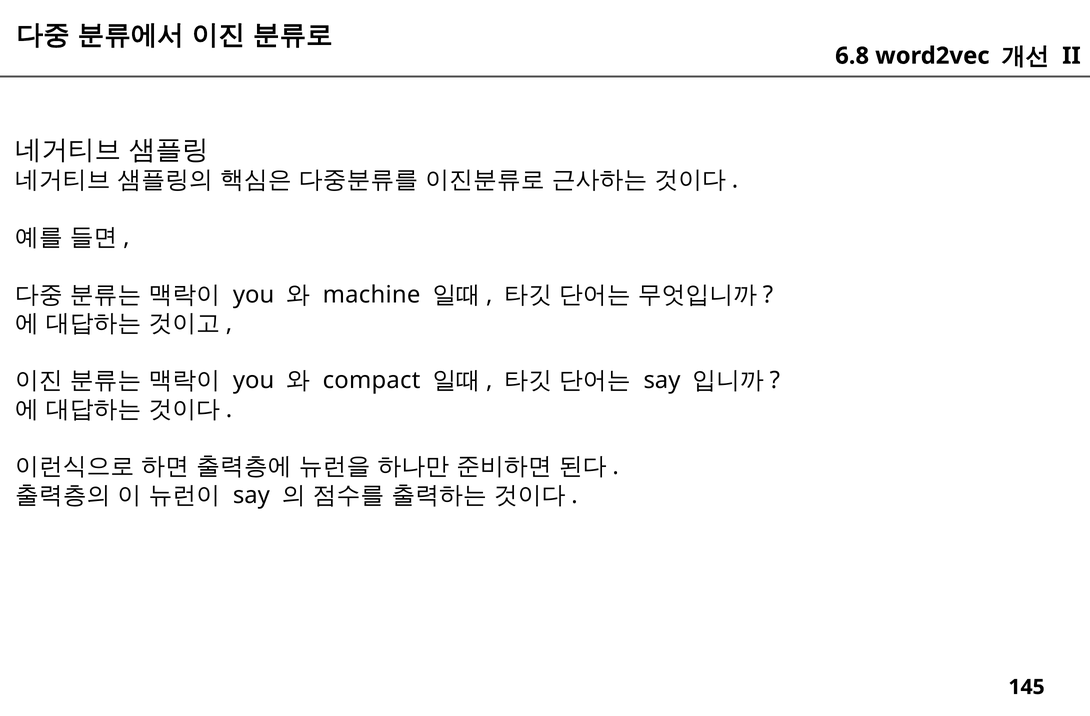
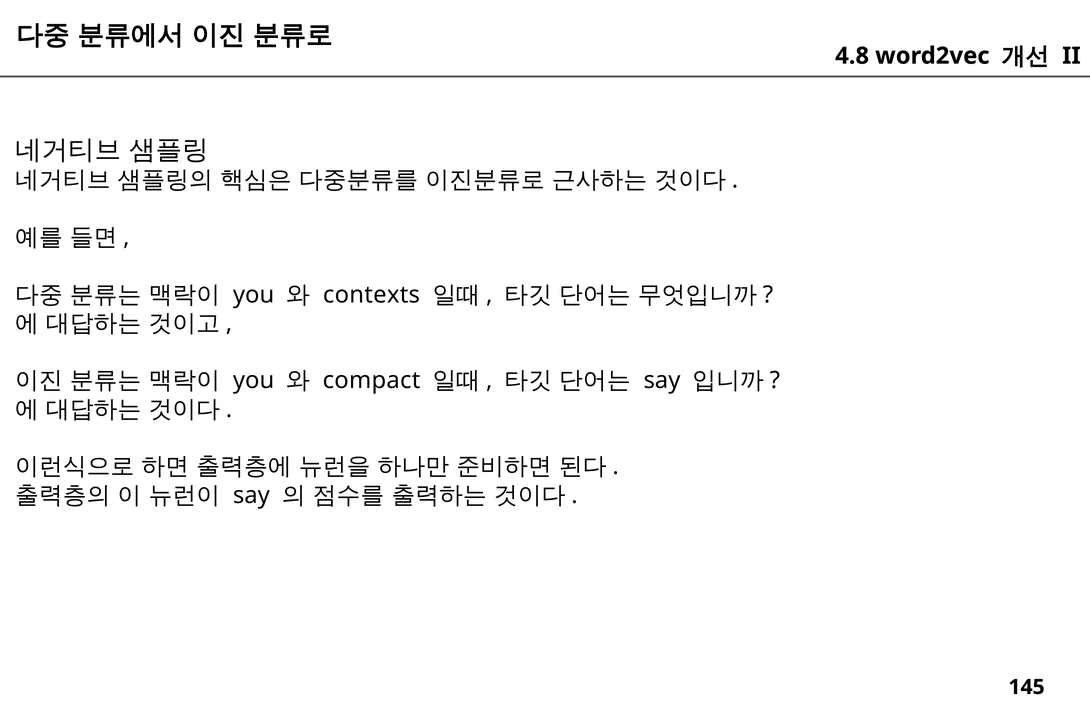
6.8: 6.8 -> 4.8
machine: machine -> contexts
